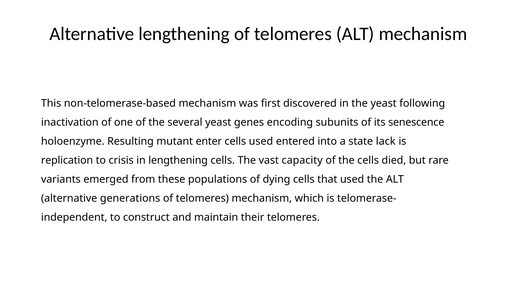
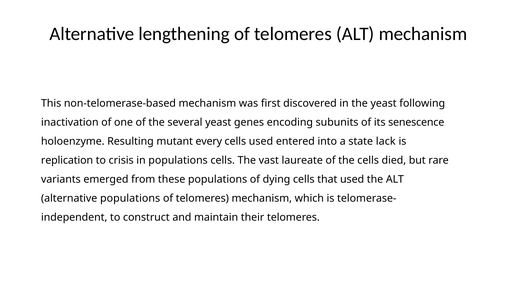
enter: enter -> every
in lengthening: lengthening -> populations
capacity: capacity -> laureate
alternative generations: generations -> populations
